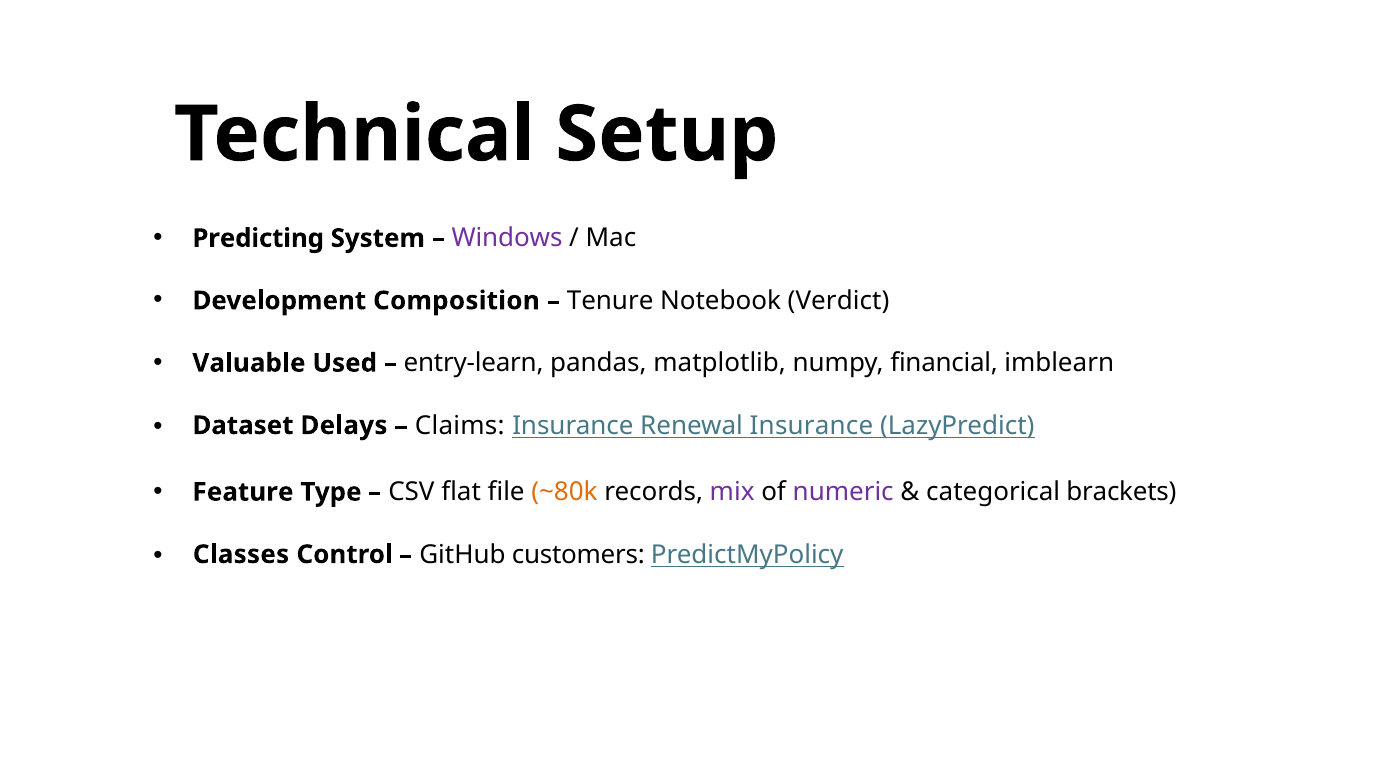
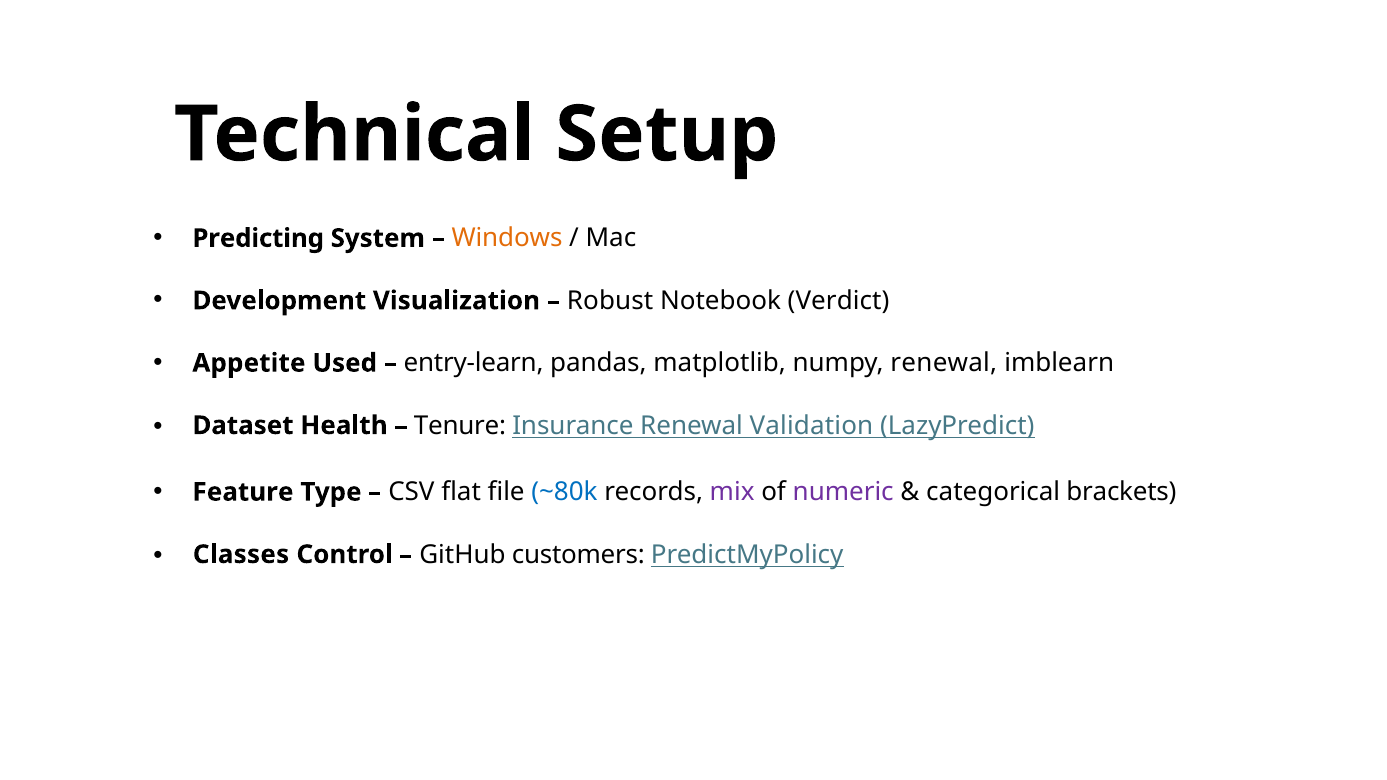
Windows colour: purple -> orange
Composition: Composition -> Visualization
Tenure: Tenure -> Robust
Valuable: Valuable -> Appetite
numpy financial: financial -> renewal
Delays: Delays -> Health
Claims: Claims -> Tenure
Renewal Insurance: Insurance -> Validation
~80k colour: orange -> blue
